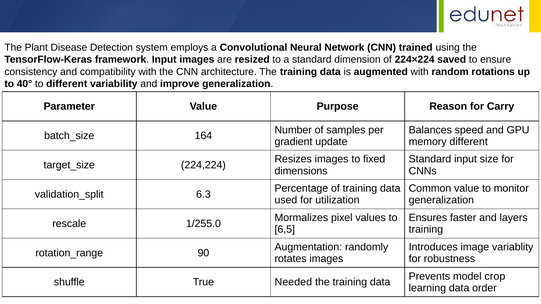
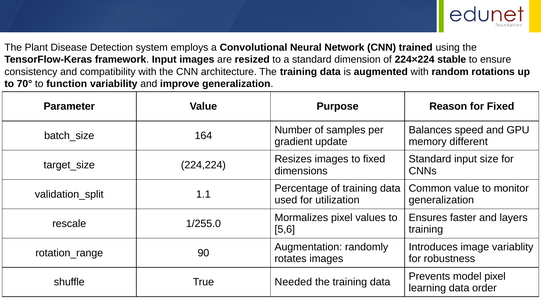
saved: saved -> stable
40°: 40° -> 70°
to different: different -> function
for Carry: Carry -> Fixed
6.3: 6.3 -> 1.1
6,5: 6,5 -> 5,6
model crop: crop -> pixel
